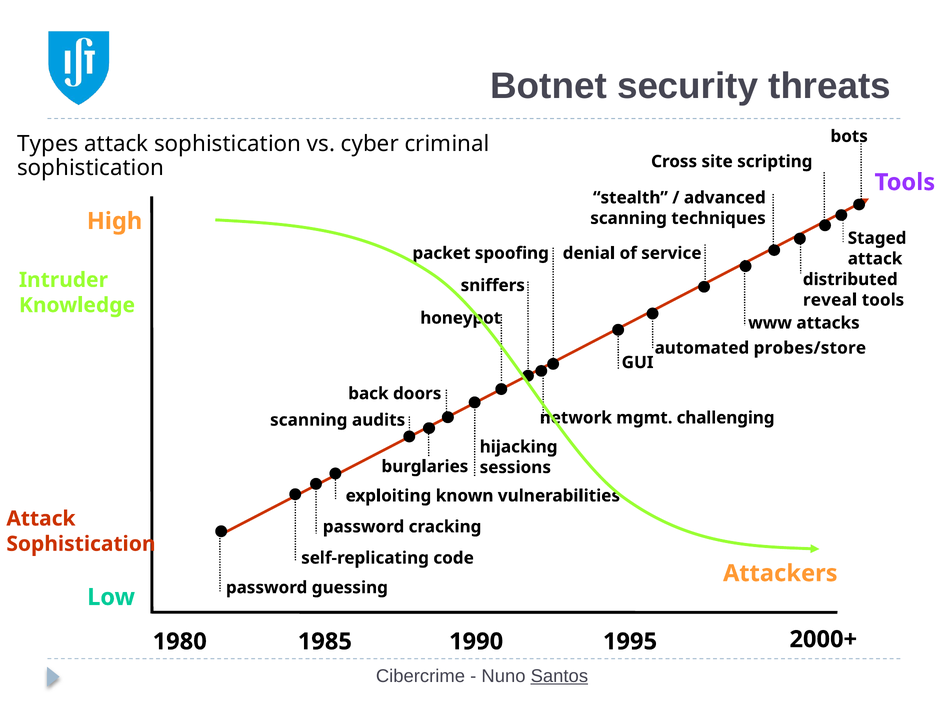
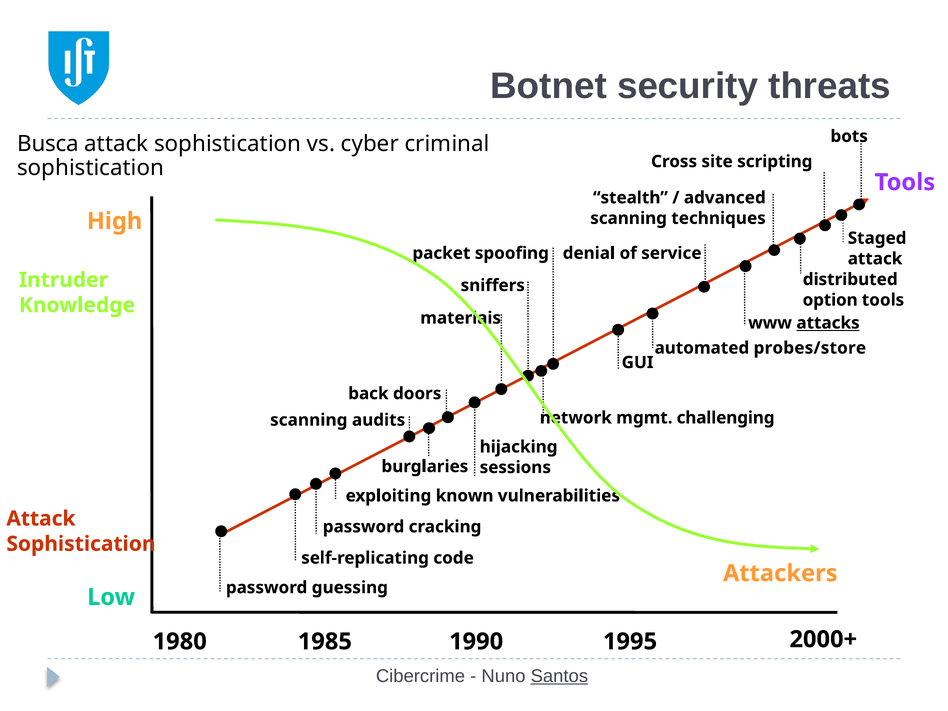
Types: Types -> Busca
reveal: reveal -> option
honeypot: honeypot -> materiais
attacks underline: none -> present
